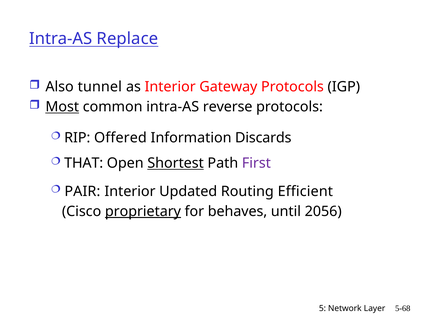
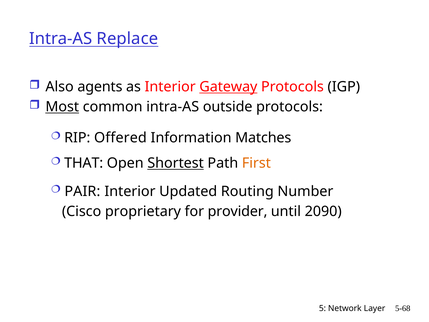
tunnel: tunnel -> agents
Gateway underline: none -> present
reverse: reverse -> outside
Discards: Discards -> Matches
First colour: purple -> orange
Efficient: Efficient -> Number
proprietary underline: present -> none
behaves: behaves -> provider
2056: 2056 -> 2090
